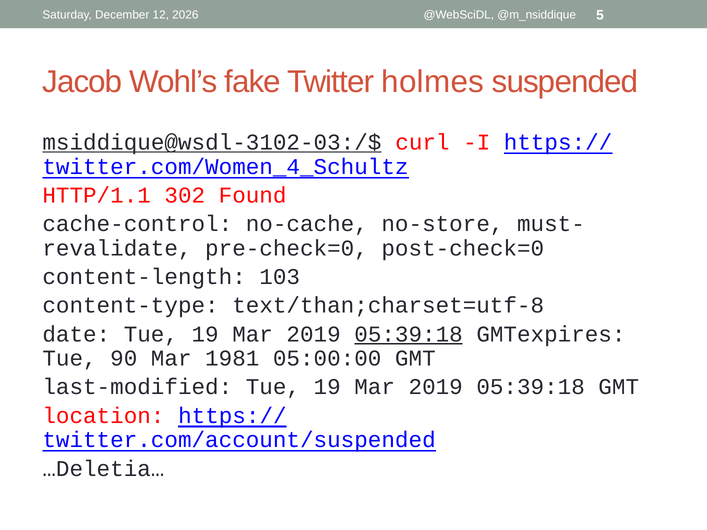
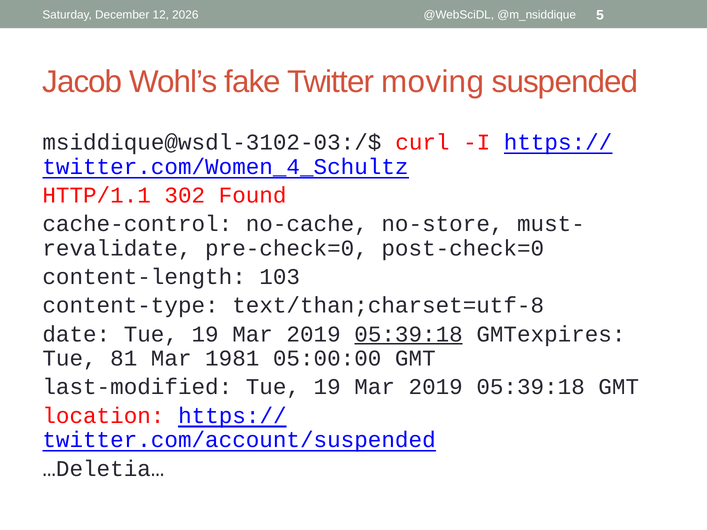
holmes: holmes -> moving
msiddique@wsdl-3102-03:/$ underline: present -> none
90: 90 -> 81
